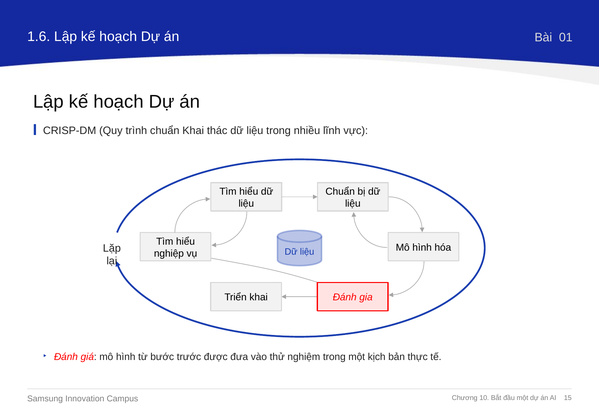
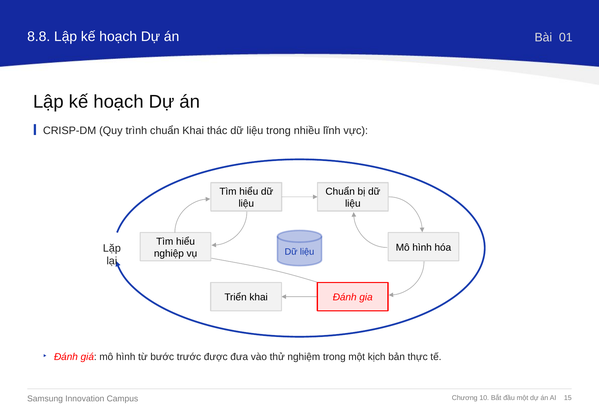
1.6: 1.6 -> 8.8
